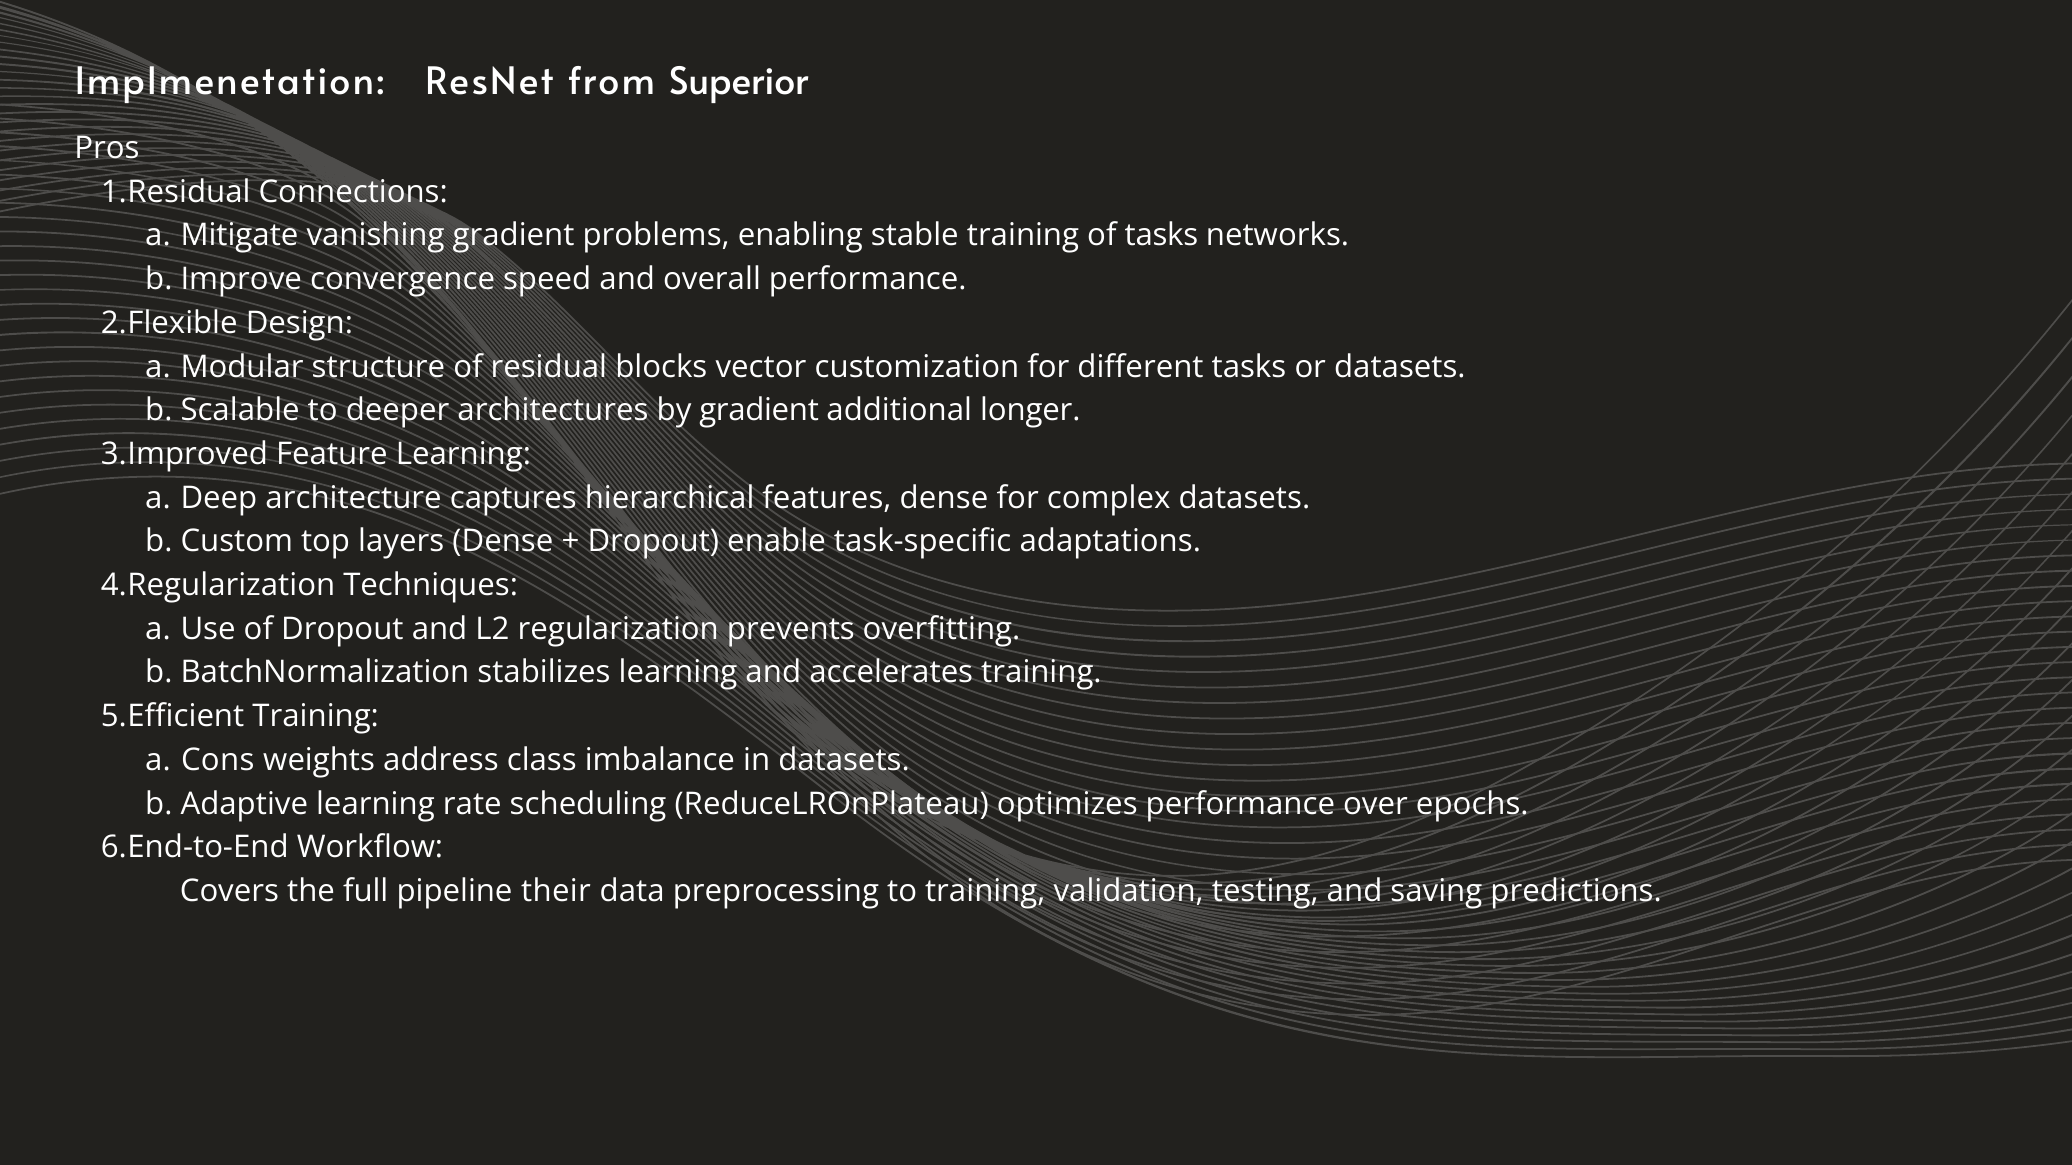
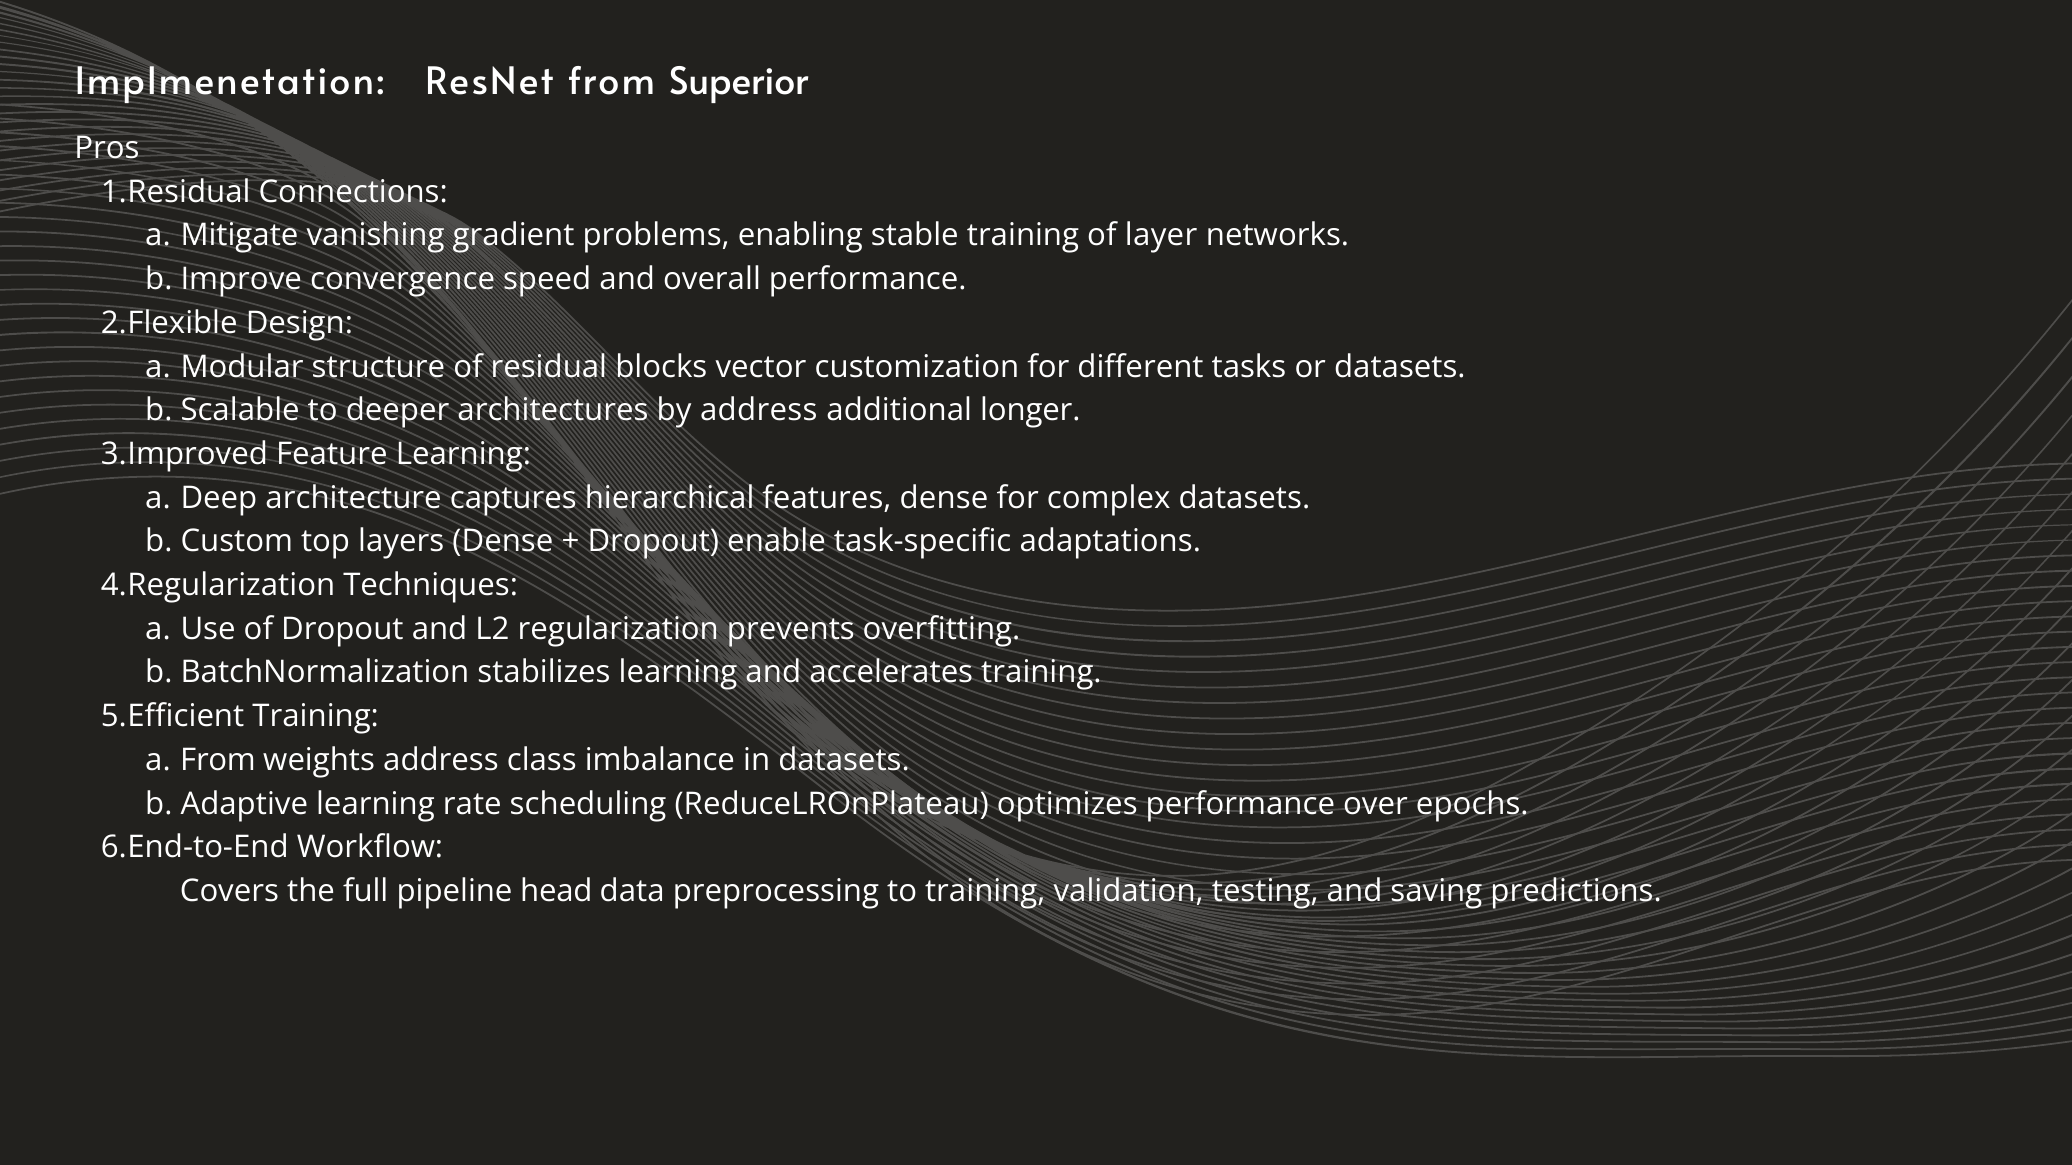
of tasks: tasks -> layer
by gradient: gradient -> address
Cons at (218, 760): Cons -> From
their: their -> head
